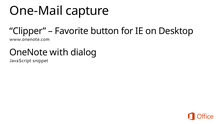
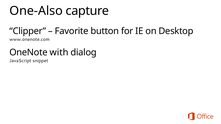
One-Mail: One-Mail -> One-Also
